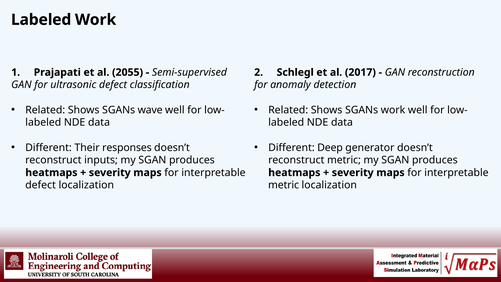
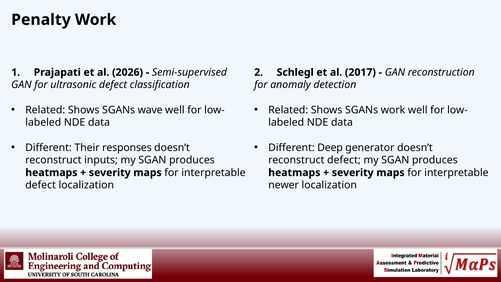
Labeled at (41, 20): Labeled -> Penalty
2055: 2055 -> 2026
reconstruct metric: metric -> defect
metric at (284, 185): metric -> newer
